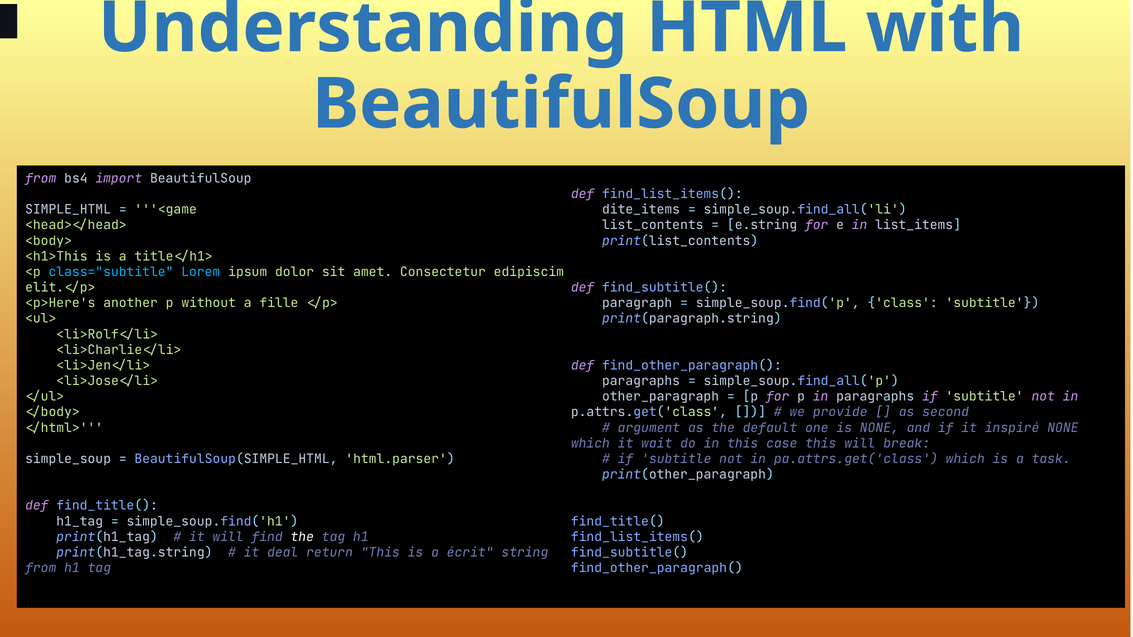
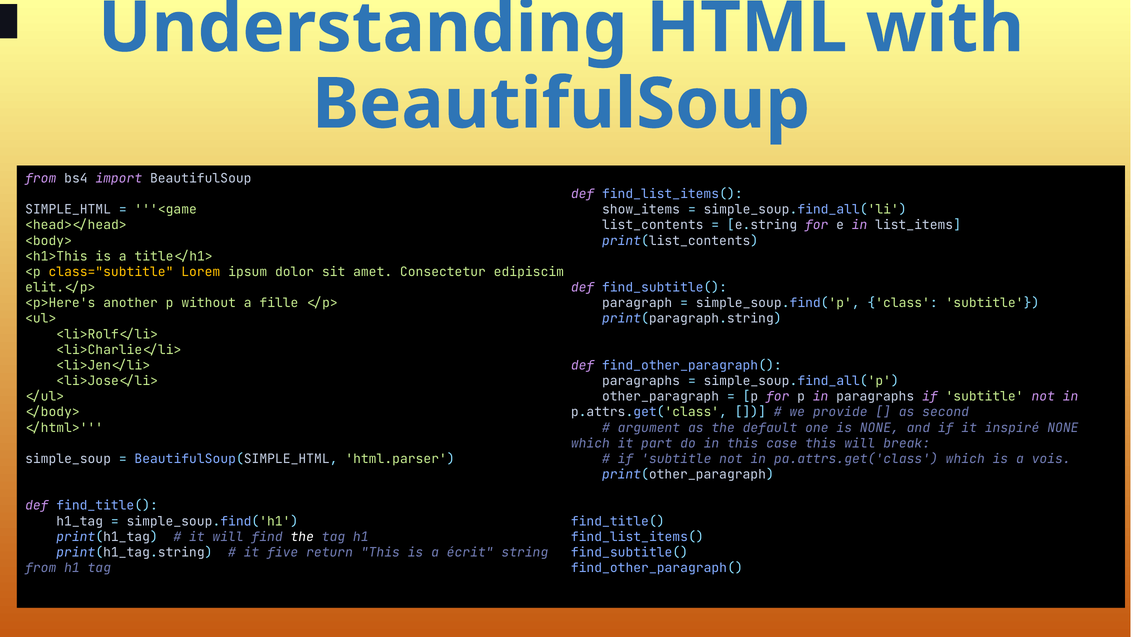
dite_items: dite_items -> show_items
class="subtitle">Lorem colour: light blue -> yellow
wait: wait -> part
task: task -> vois
deal: deal -> five
